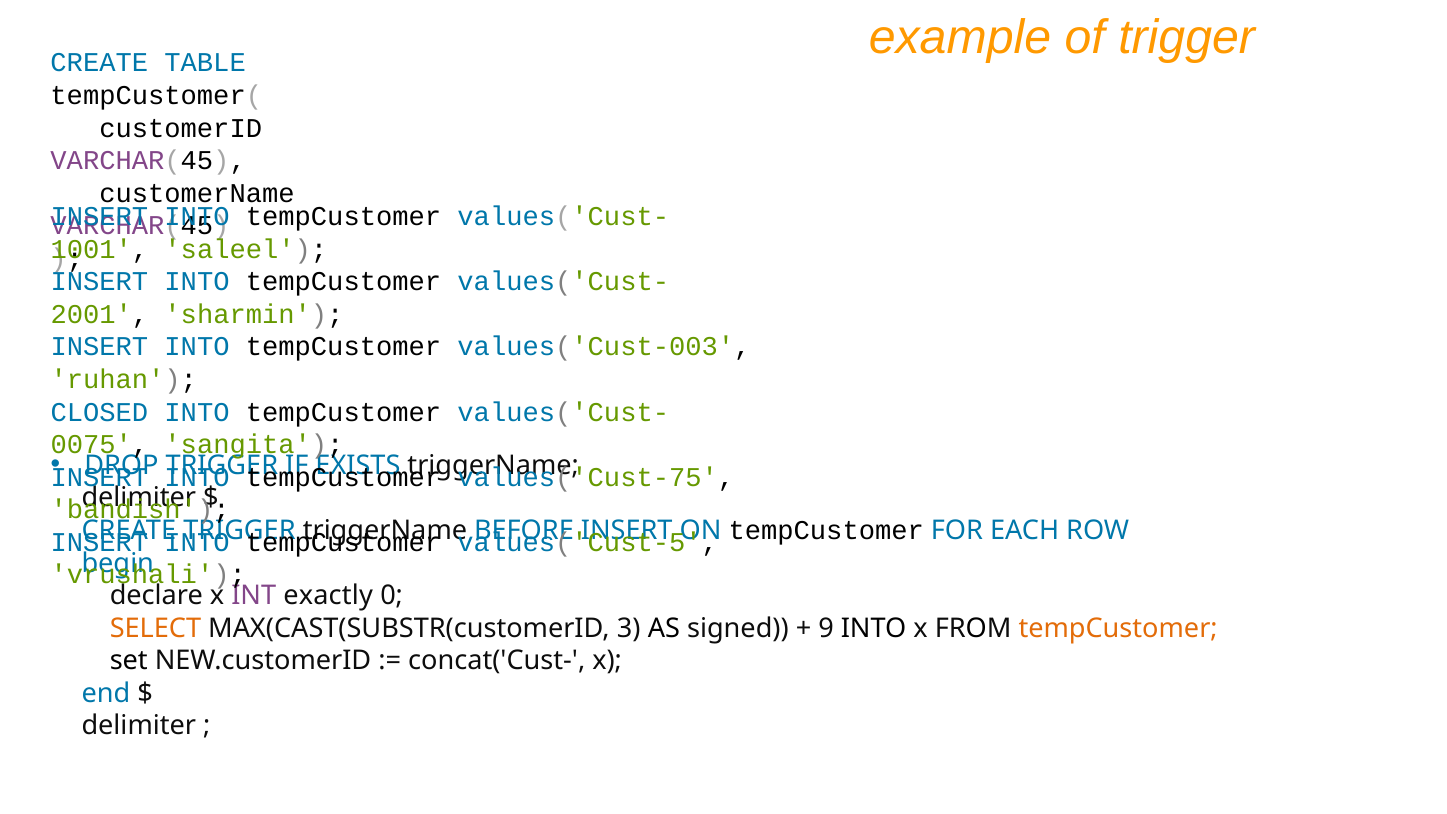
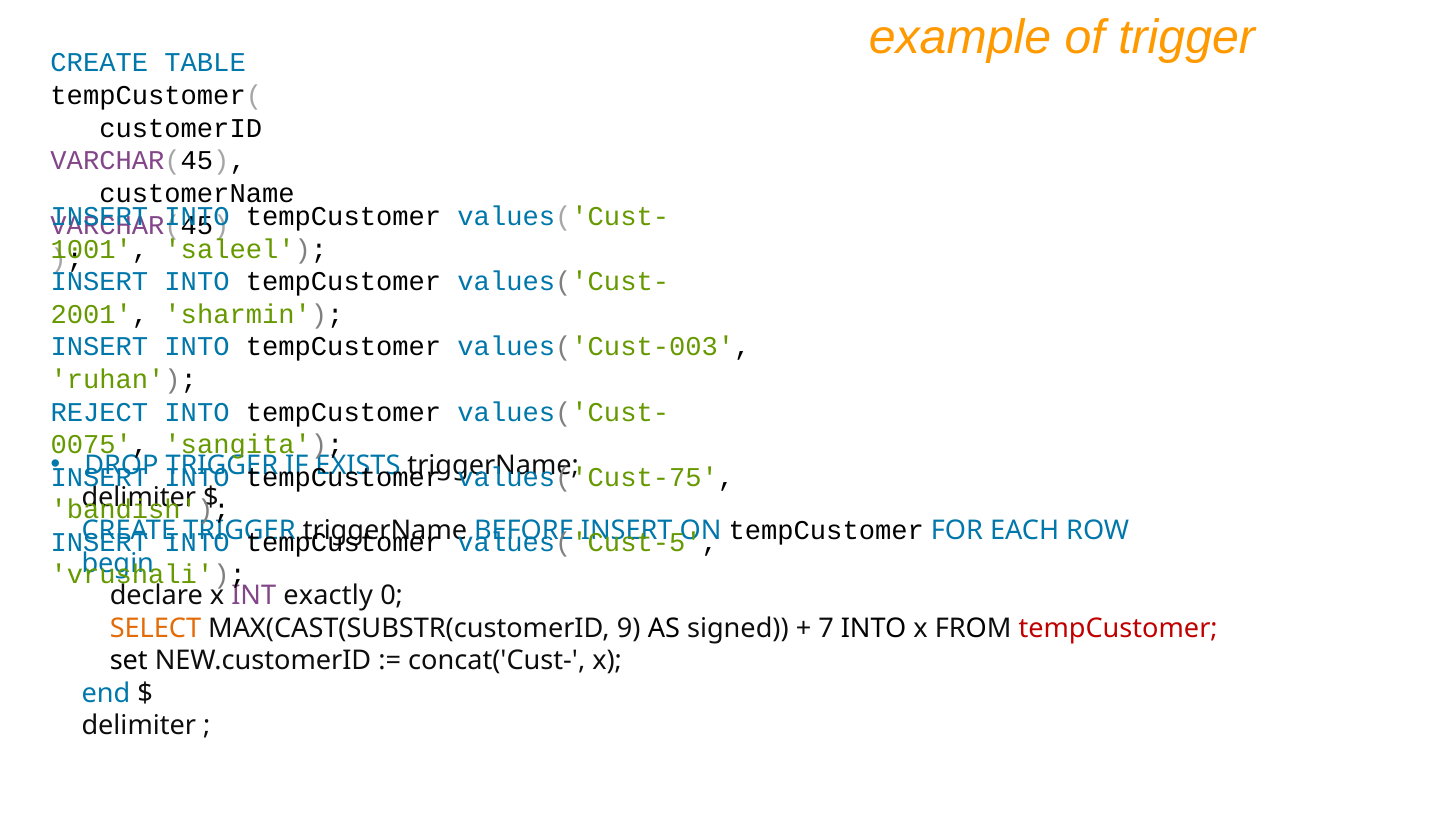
CLOSED: CLOSED -> REJECT
3: 3 -> 9
9: 9 -> 7
tempCustomer at (1118, 628) colour: orange -> red
